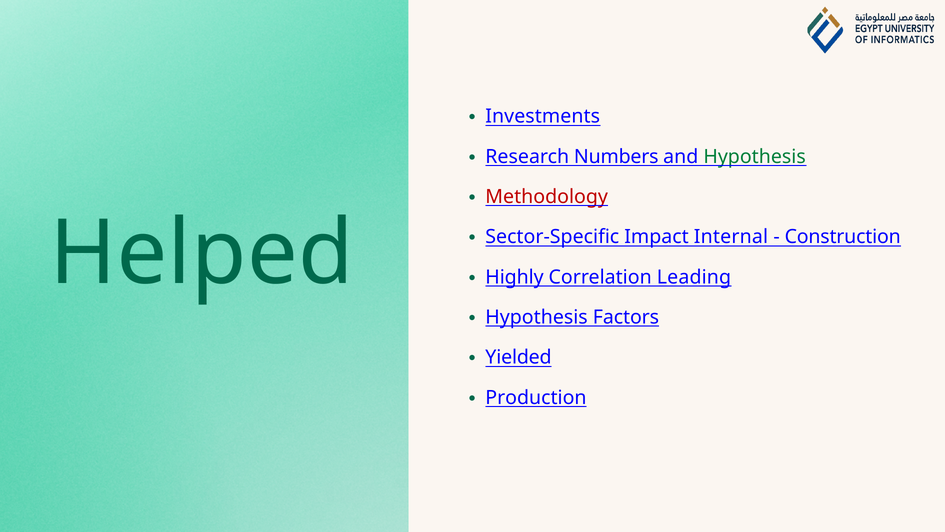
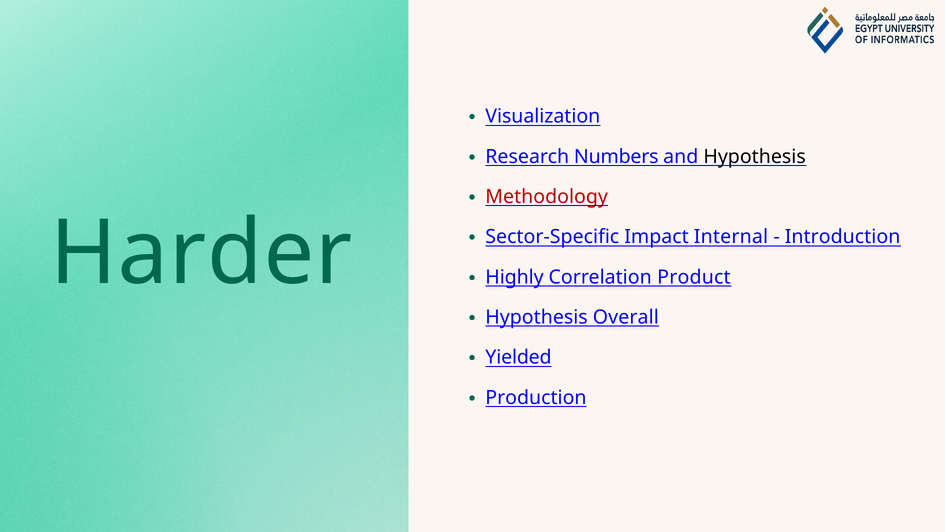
Investments: Investments -> Visualization
Hypothesis at (755, 156) colour: green -> black
Construction: Construction -> Introduction
Helped: Helped -> Harder
Leading: Leading -> Product
Factors: Factors -> Overall
